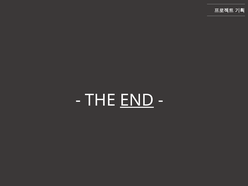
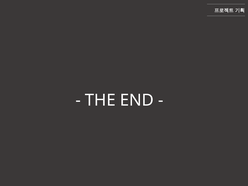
END underline: present -> none
